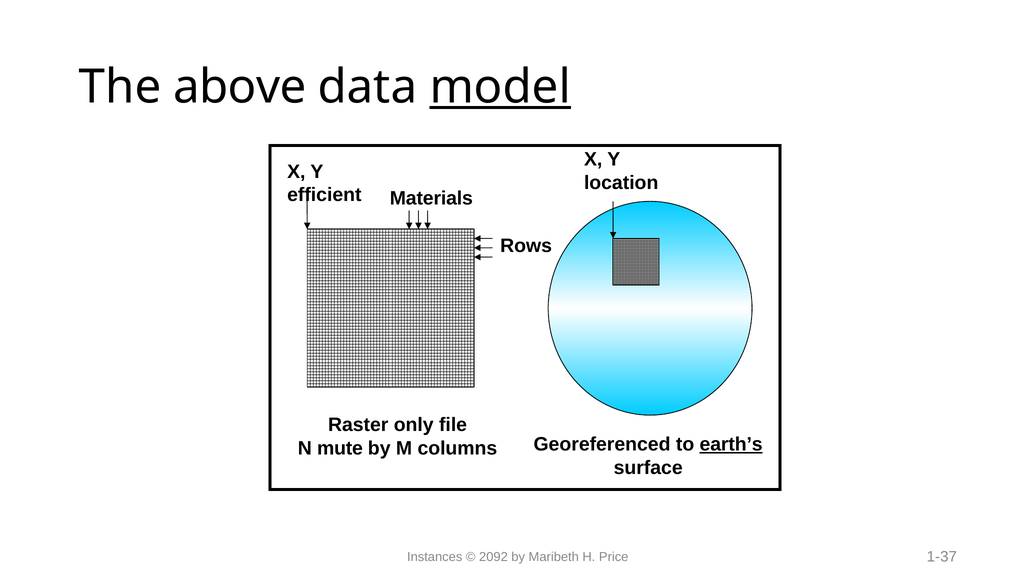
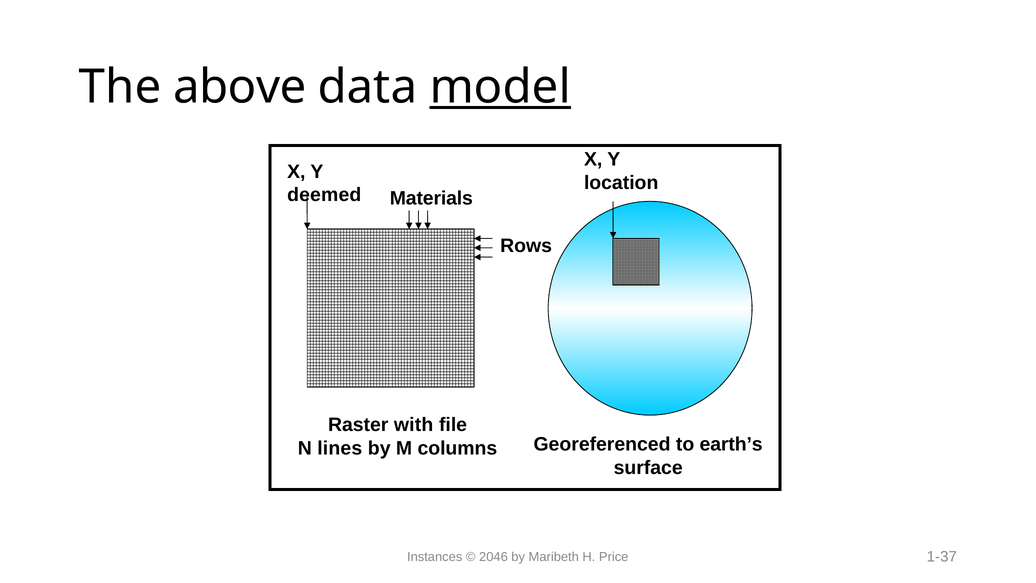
efficient: efficient -> deemed
only: only -> with
earth’s underline: present -> none
mute: mute -> lines
2092: 2092 -> 2046
